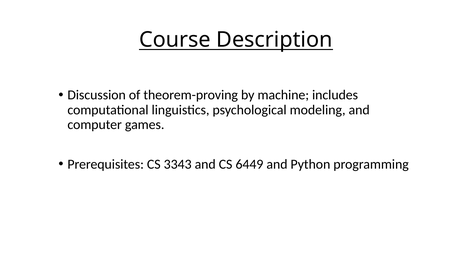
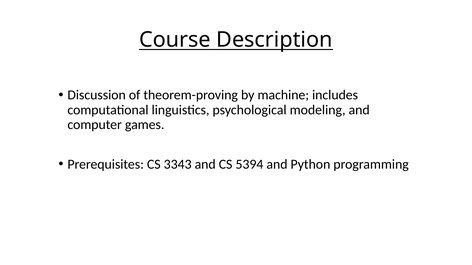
6449: 6449 -> 5394
